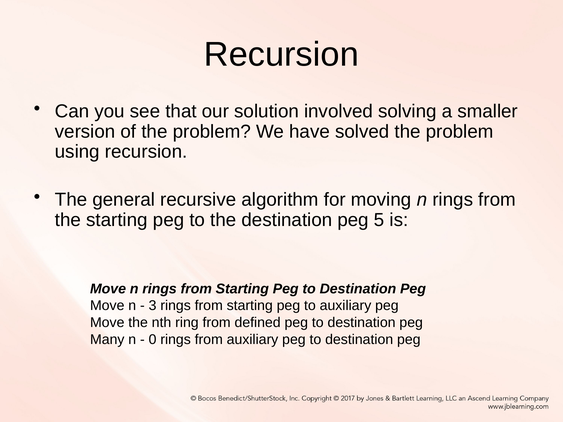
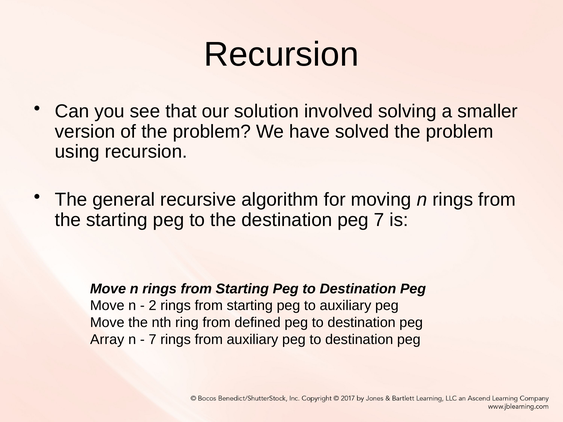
peg 5: 5 -> 7
3: 3 -> 2
Many: Many -> Array
0 at (153, 340): 0 -> 7
